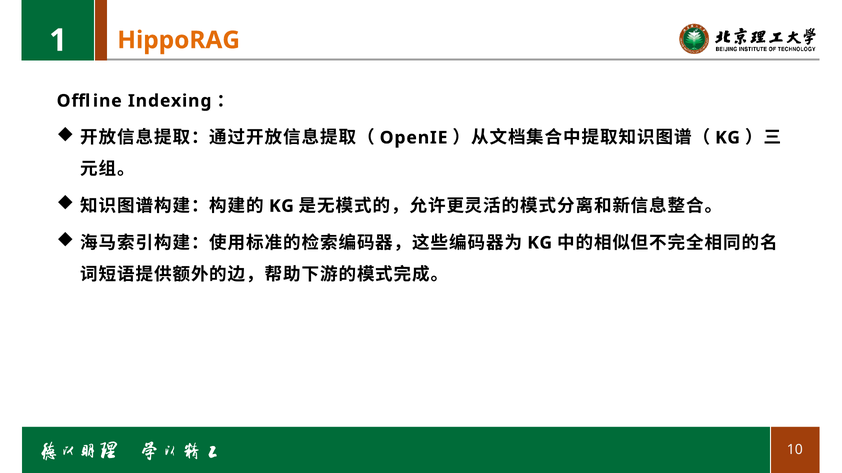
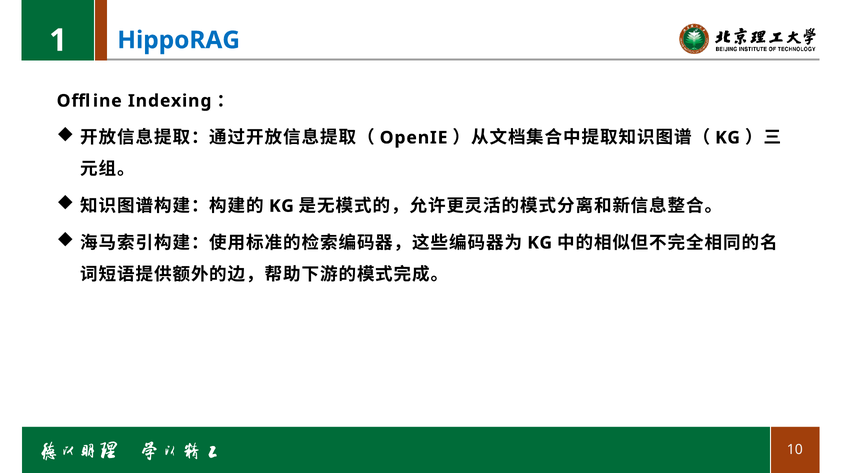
HippoRAG colour: orange -> blue
